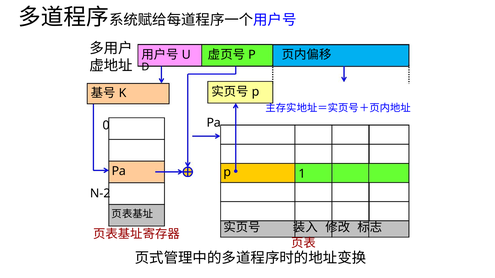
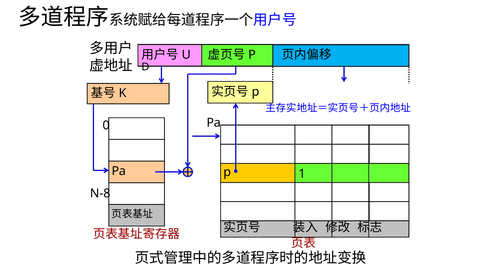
N-2: N-2 -> N-8
